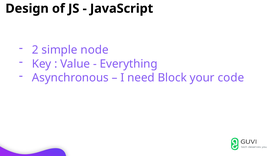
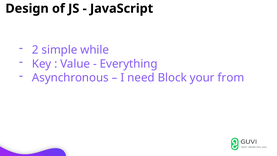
node: node -> while
code: code -> from
